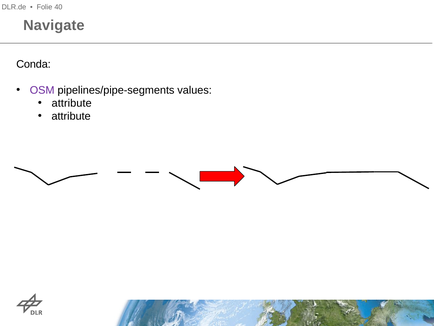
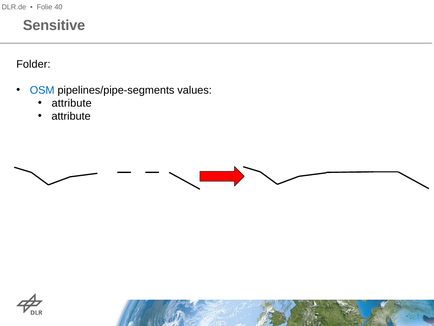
Navigate: Navigate -> Sensitive
Conda: Conda -> Folder
OSM colour: purple -> blue
